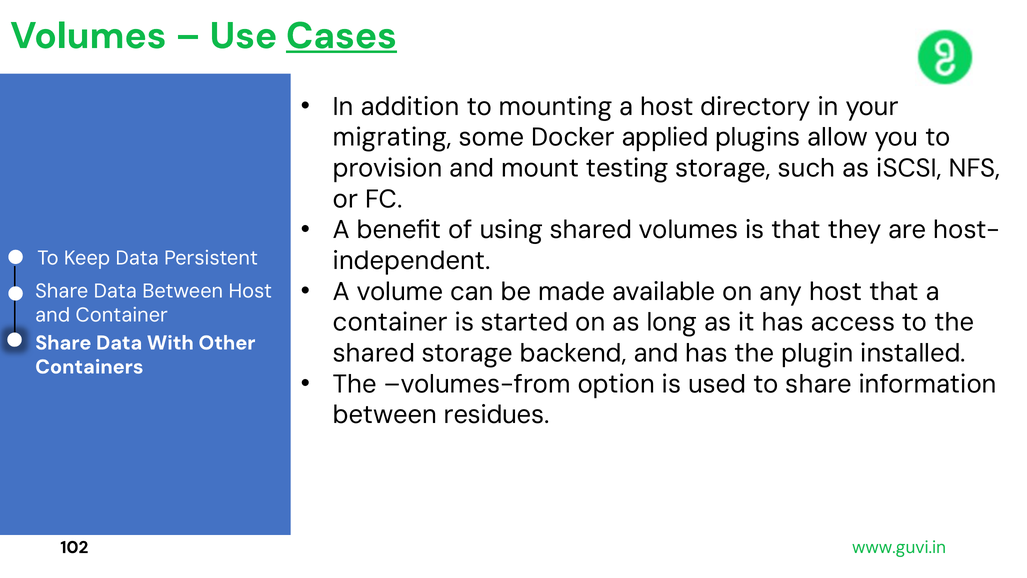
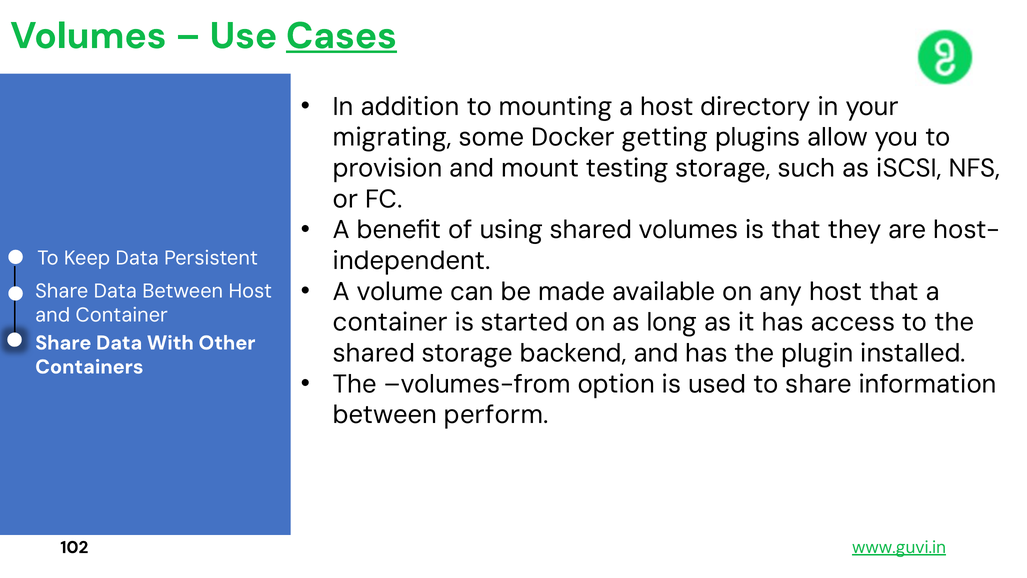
applied: applied -> getting
residues: residues -> perform
www.guvi.in underline: none -> present
